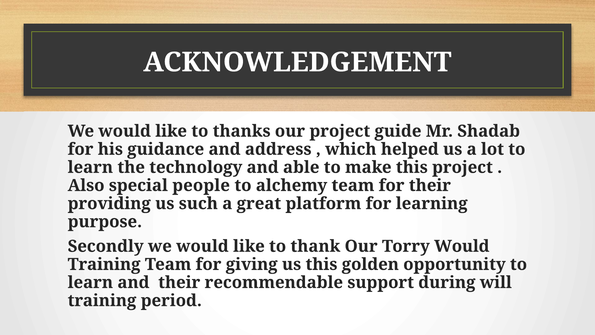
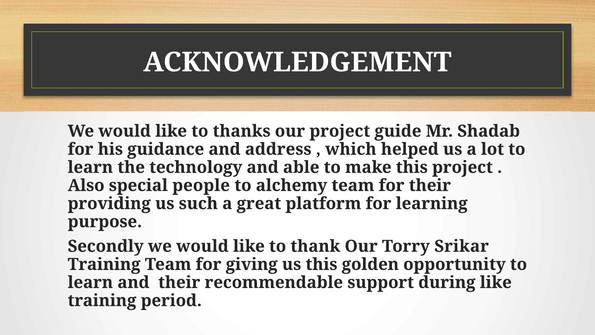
Torry Would: Would -> Srikar
during will: will -> like
